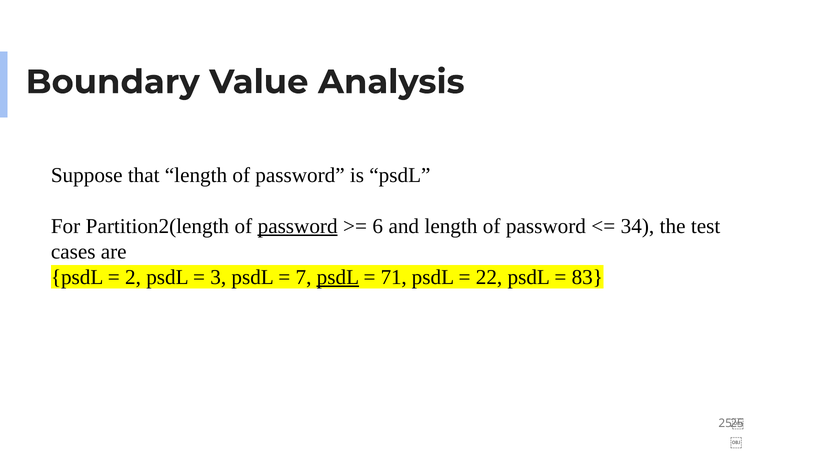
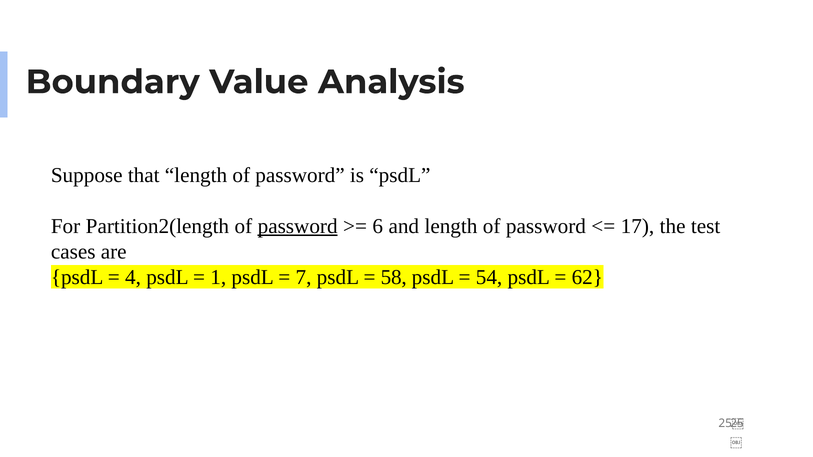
34: 34 -> 17
2: 2 -> 4
3: 3 -> 1
psdL at (338, 277) underline: present -> none
71: 71 -> 58
22: 22 -> 54
83: 83 -> 62
